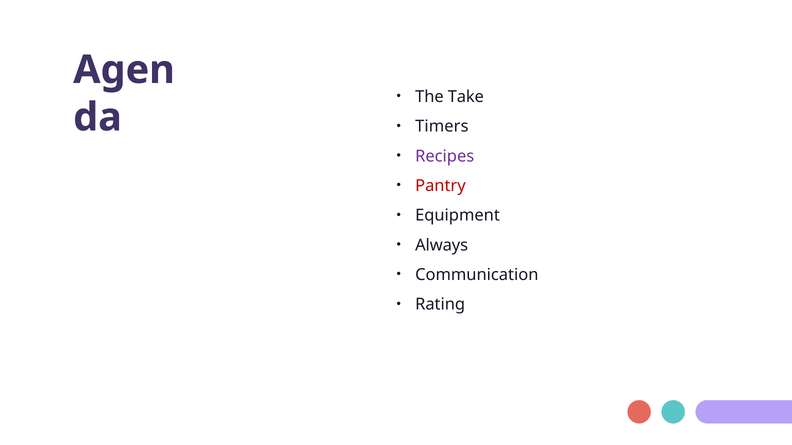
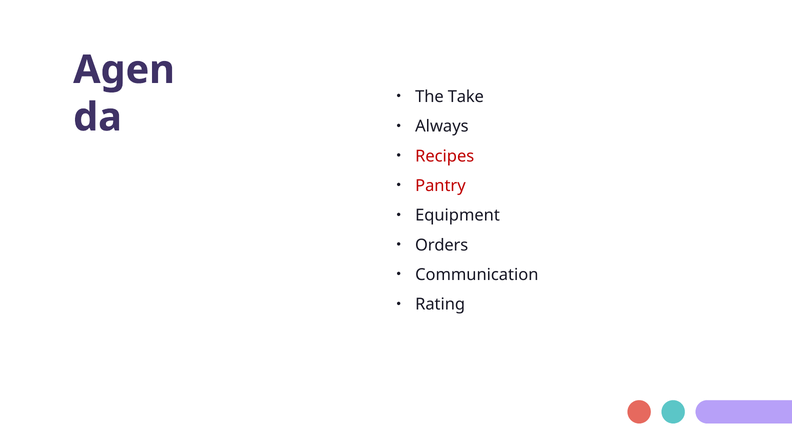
Timers: Timers -> Always
Recipes colour: purple -> red
Always: Always -> Orders
